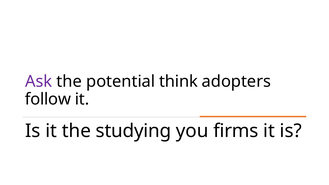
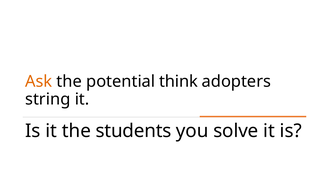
Ask colour: purple -> orange
follow: follow -> string
studying: studying -> students
firms: firms -> solve
